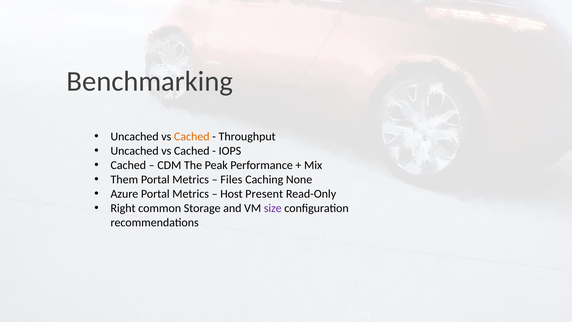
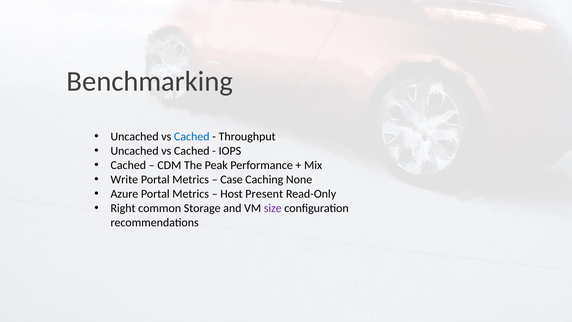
Cached at (192, 137) colour: orange -> blue
Them: Them -> Write
Files: Files -> Case
